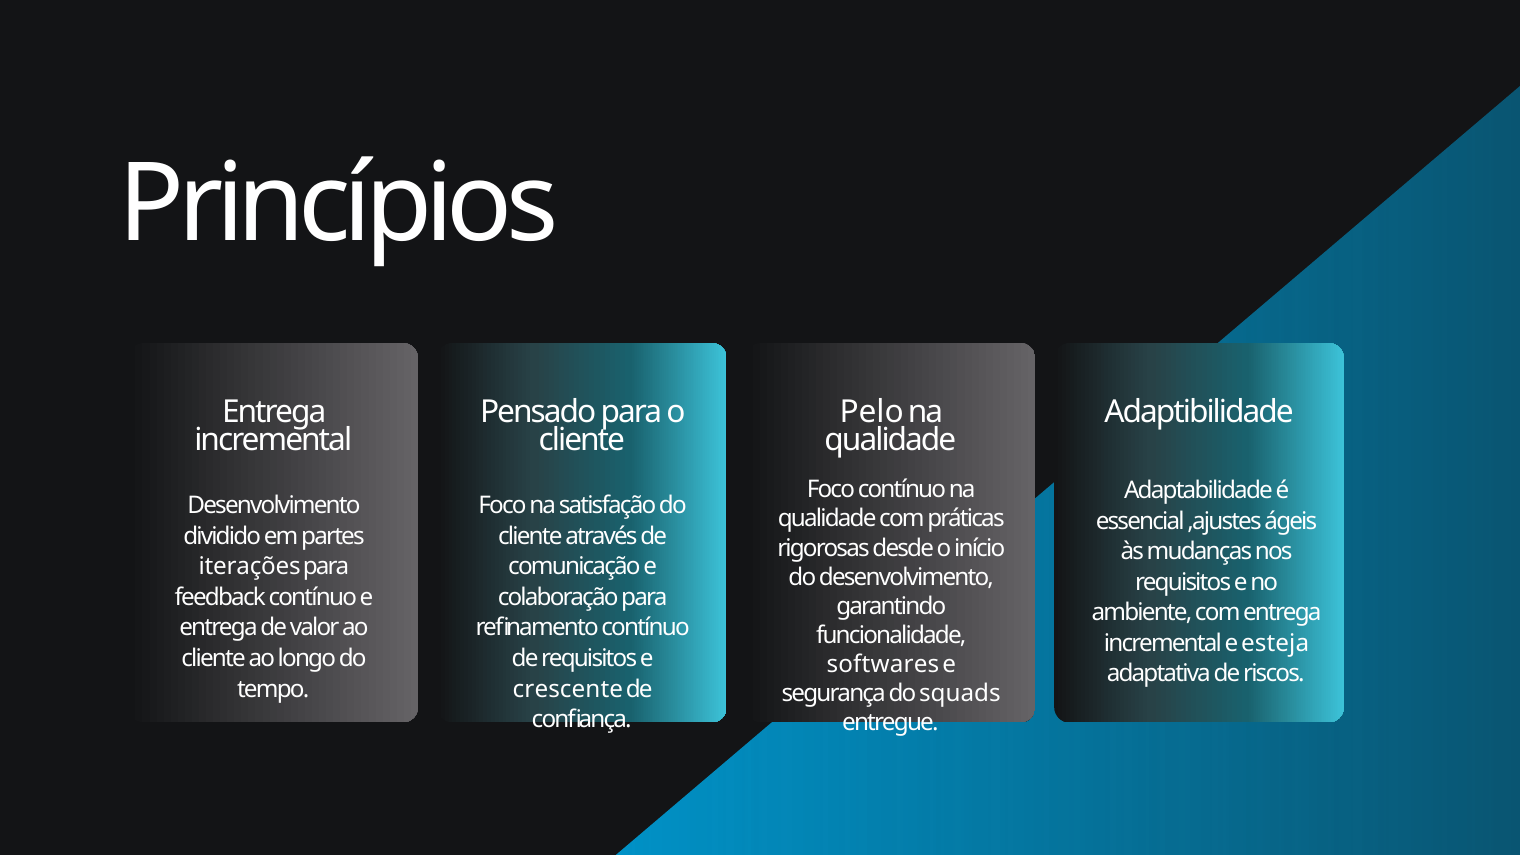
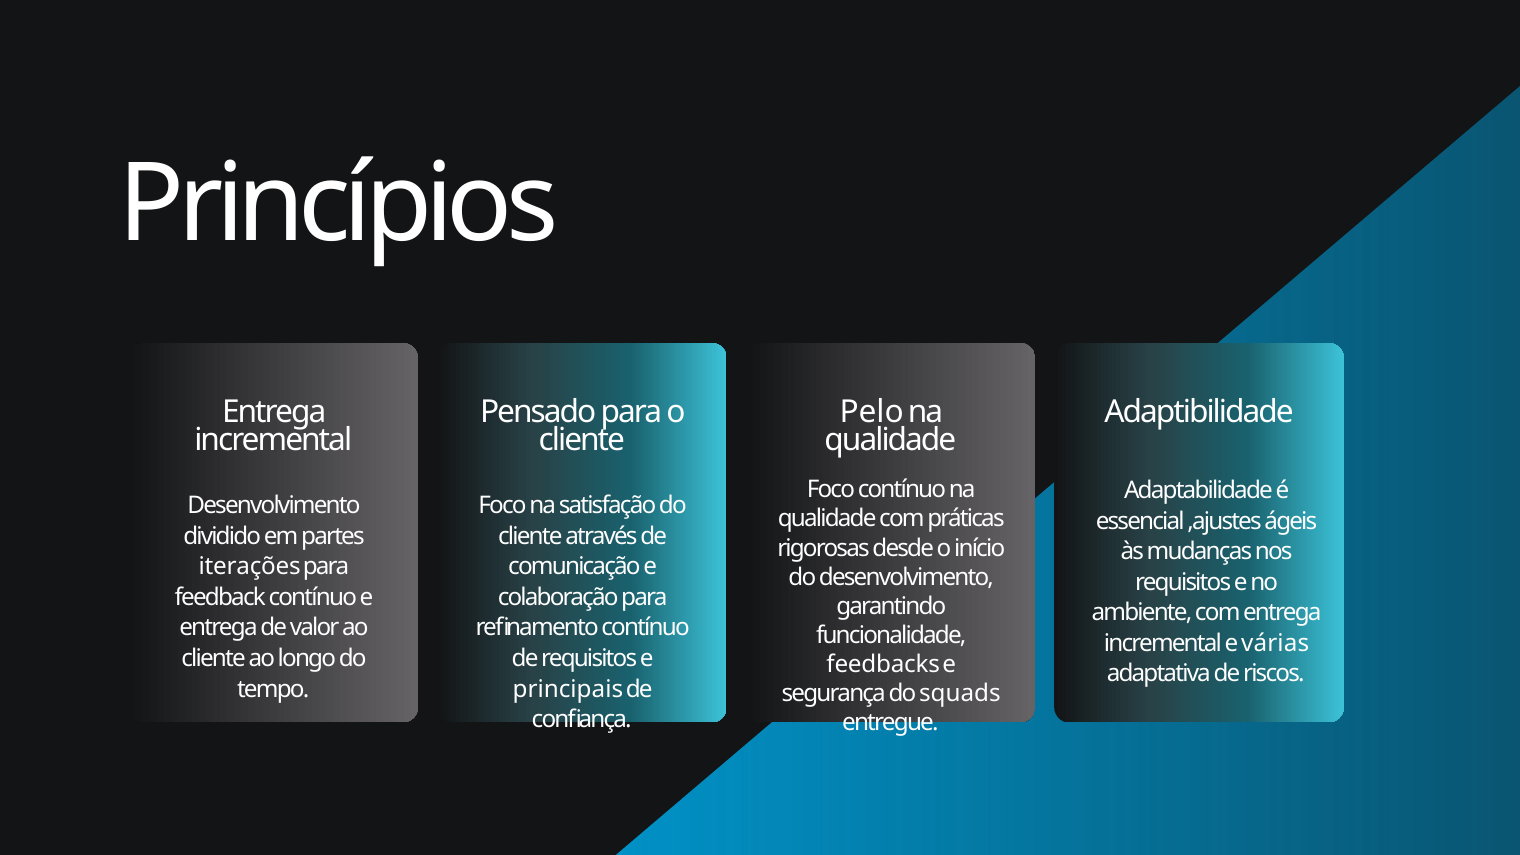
esteja: esteja -> várias
softwares: softwares -> feedbacks
crescente: crescente -> principais
